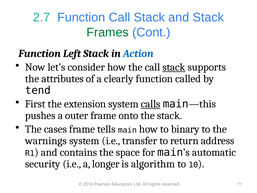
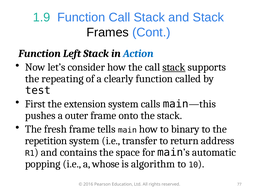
2.7: 2.7 -> 1.9
Frames colour: green -> black
attributes: attributes -> repeating
tend: tend -> test
calls underline: present -> none
cases: cases -> fresh
warnings: warnings -> repetition
security: security -> popping
longer: longer -> whose
